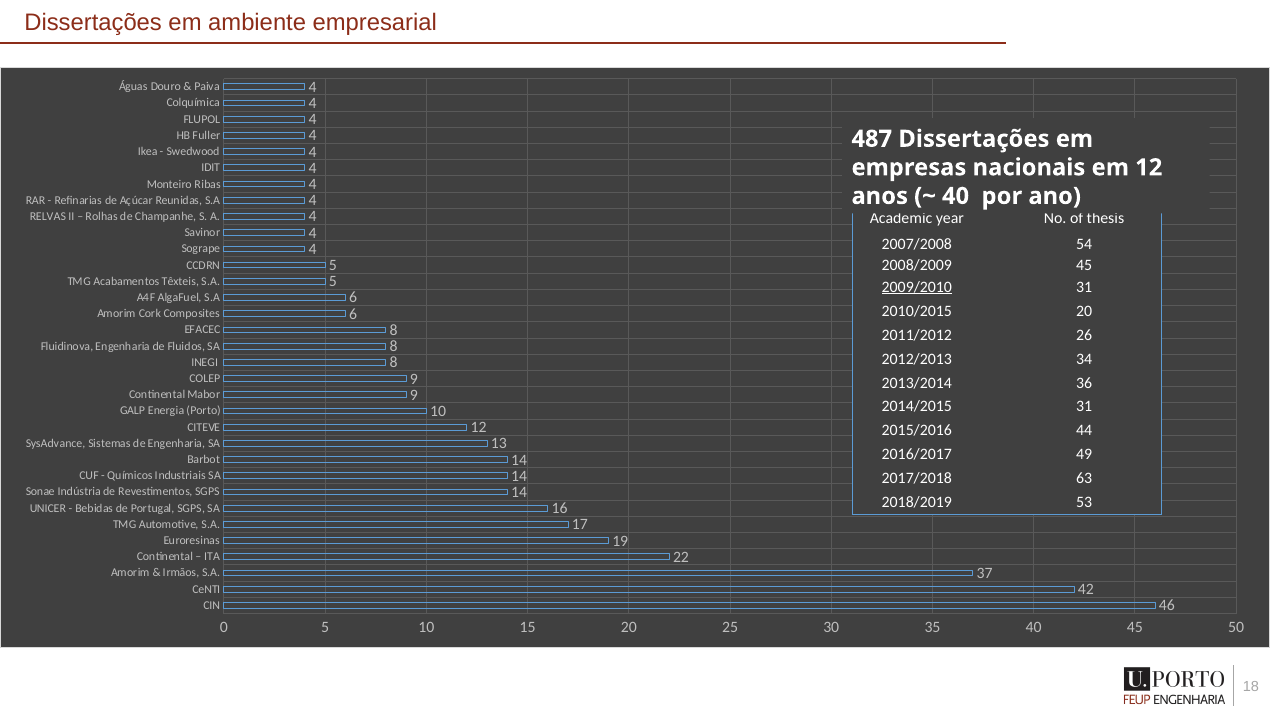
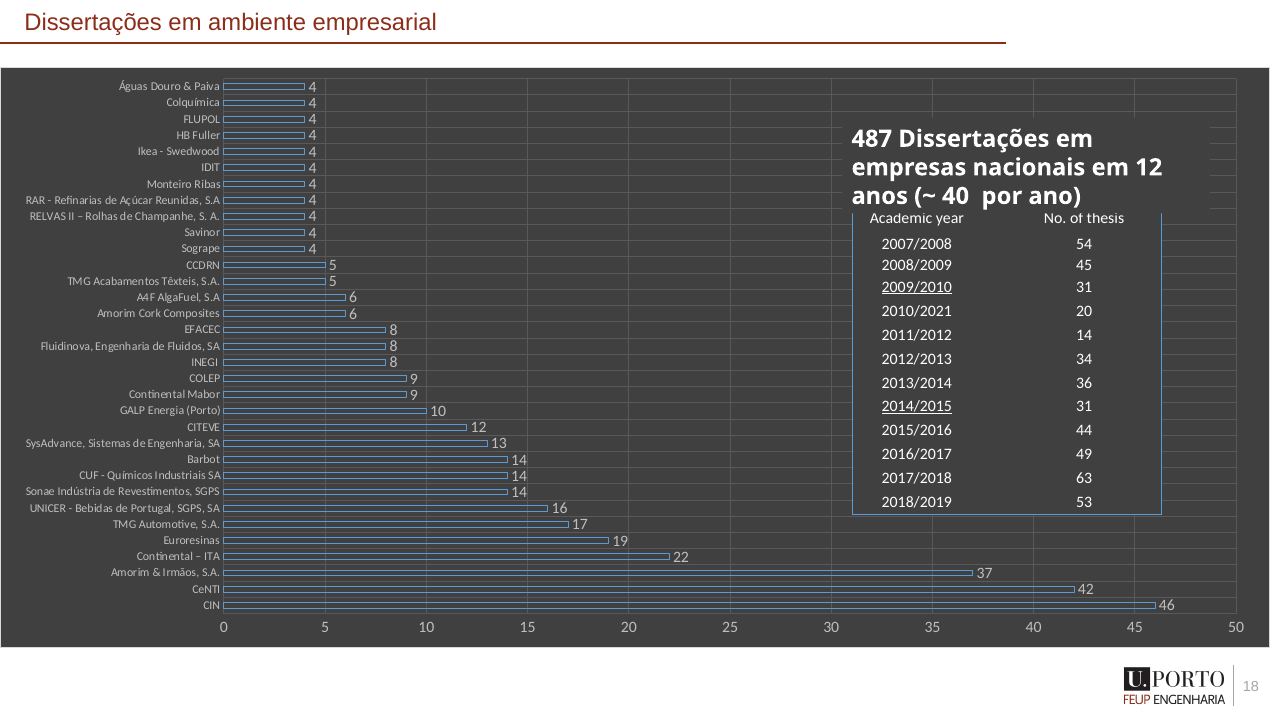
2010/2015: 2010/2015 -> 2010/2021
2011/2012 26: 26 -> 14
2014/2015 underline: none -> present
